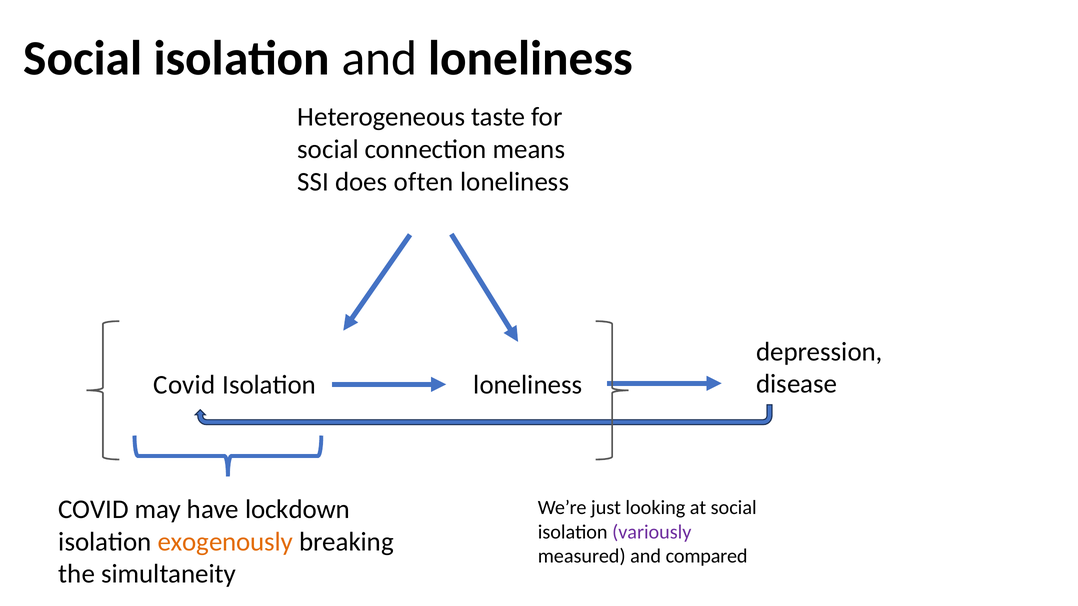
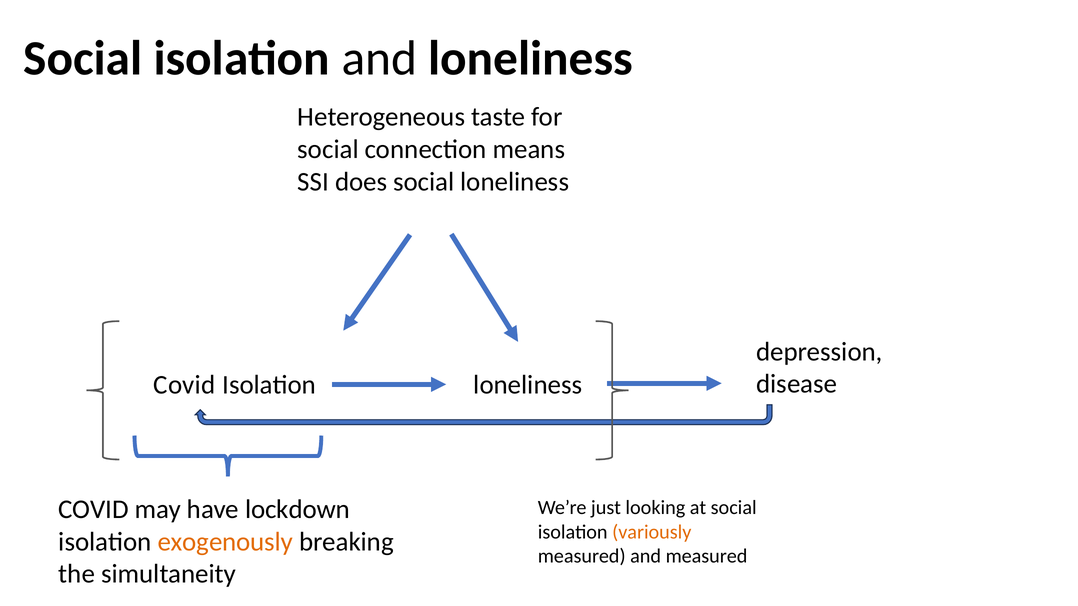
does often: often -> social
variously colour: purple -> orange
and compared: compared -> measured
